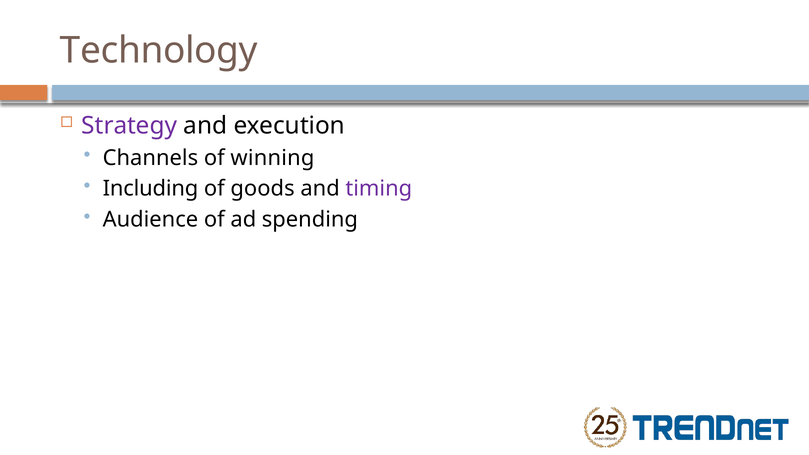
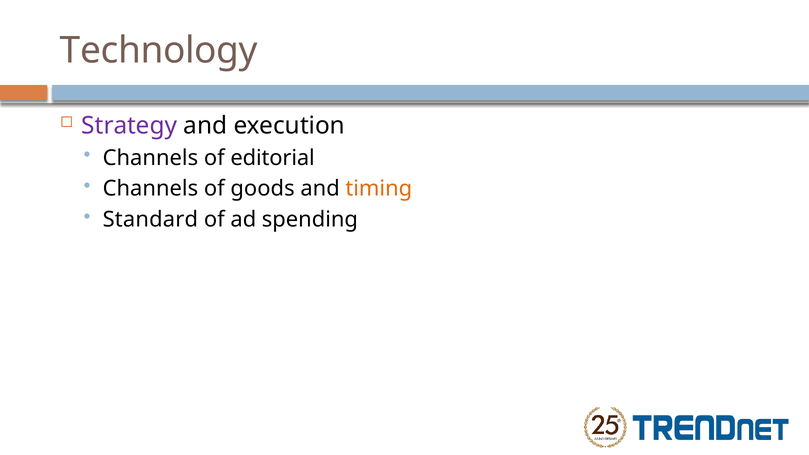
winning: winning -> editorial
Including at (150, 189): Including -> Channels
timing colour: purple -> orange
Audience: Audience -> Standard
